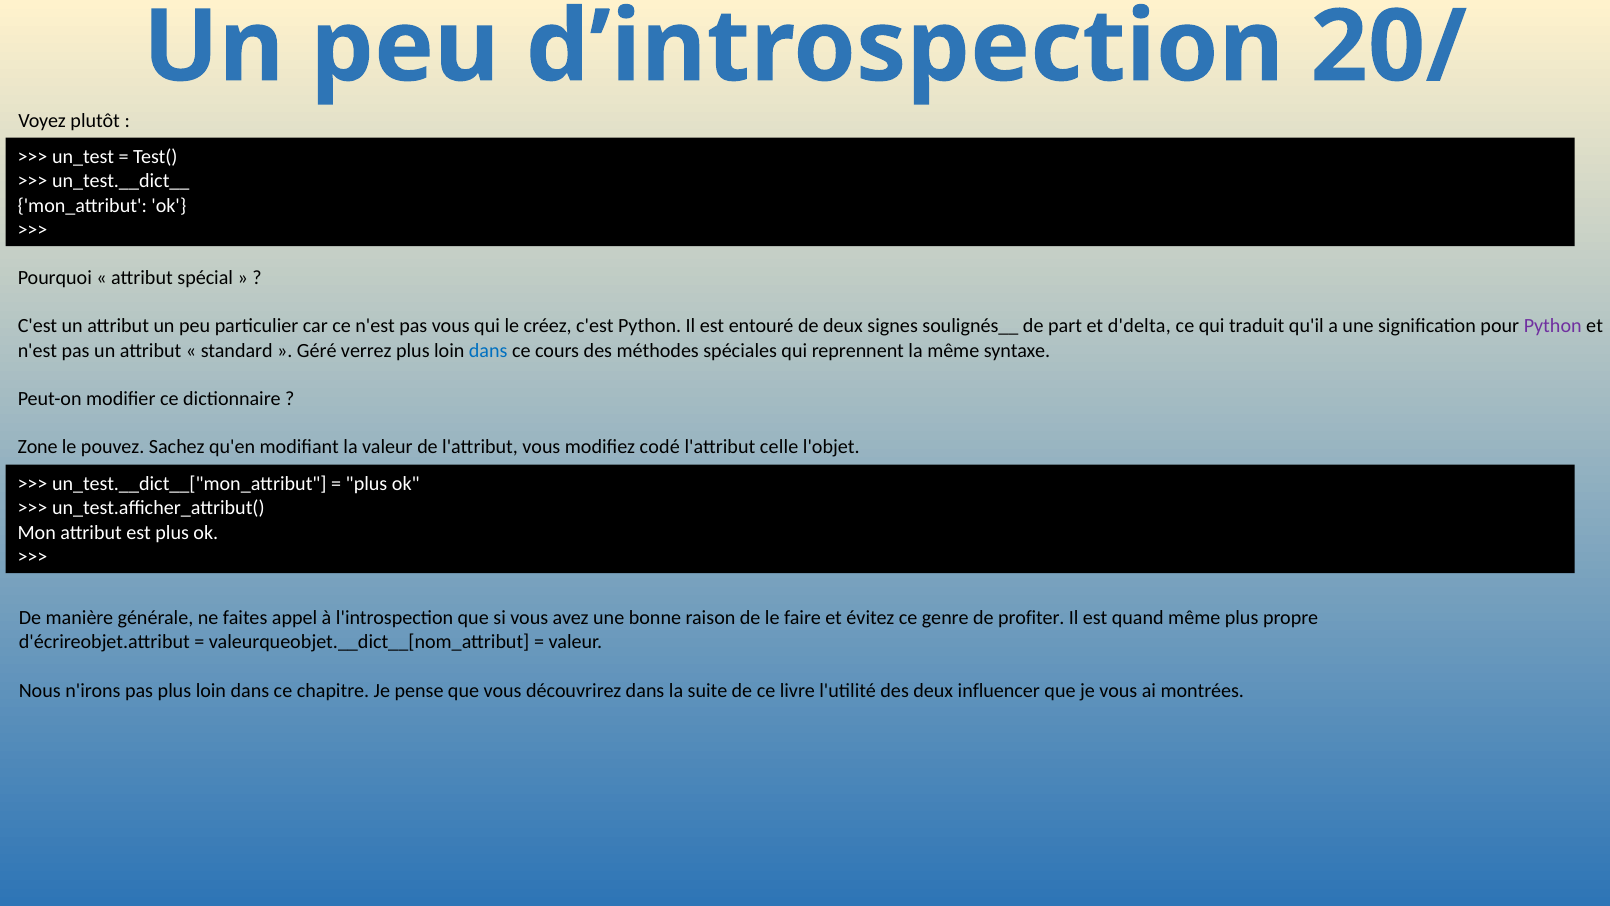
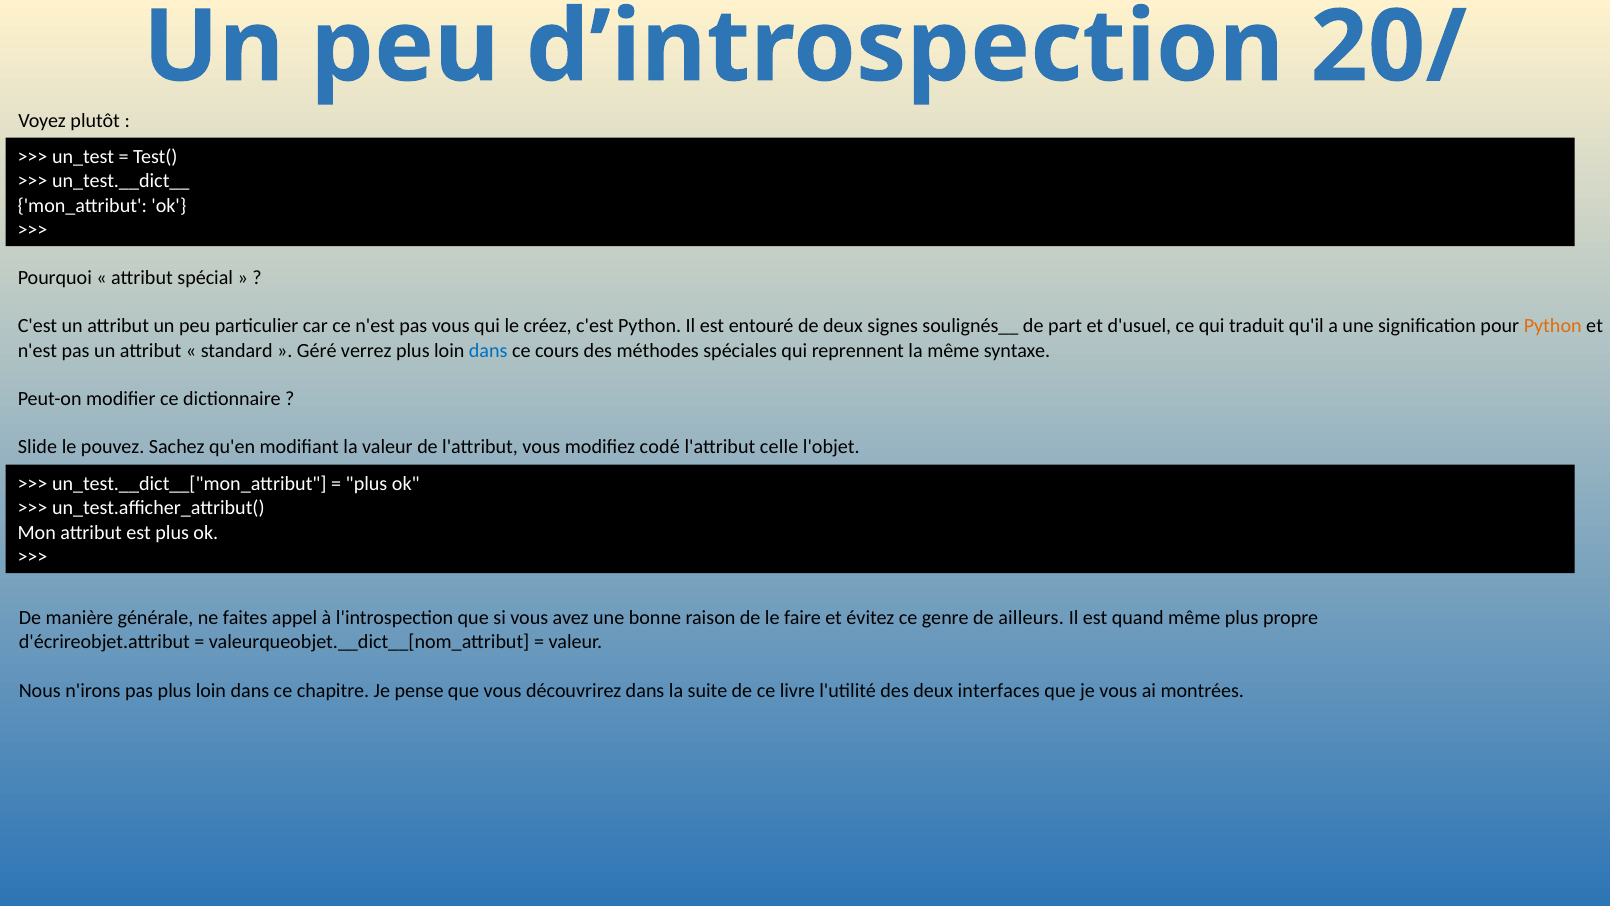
d'delta: d'delta -> d'usuel
Python at (1553, 326) colour: purple -> orange
Zone: Zone -> Slide
profiter: profiter -> ailleurs
influencer: influencer -> interfaces
